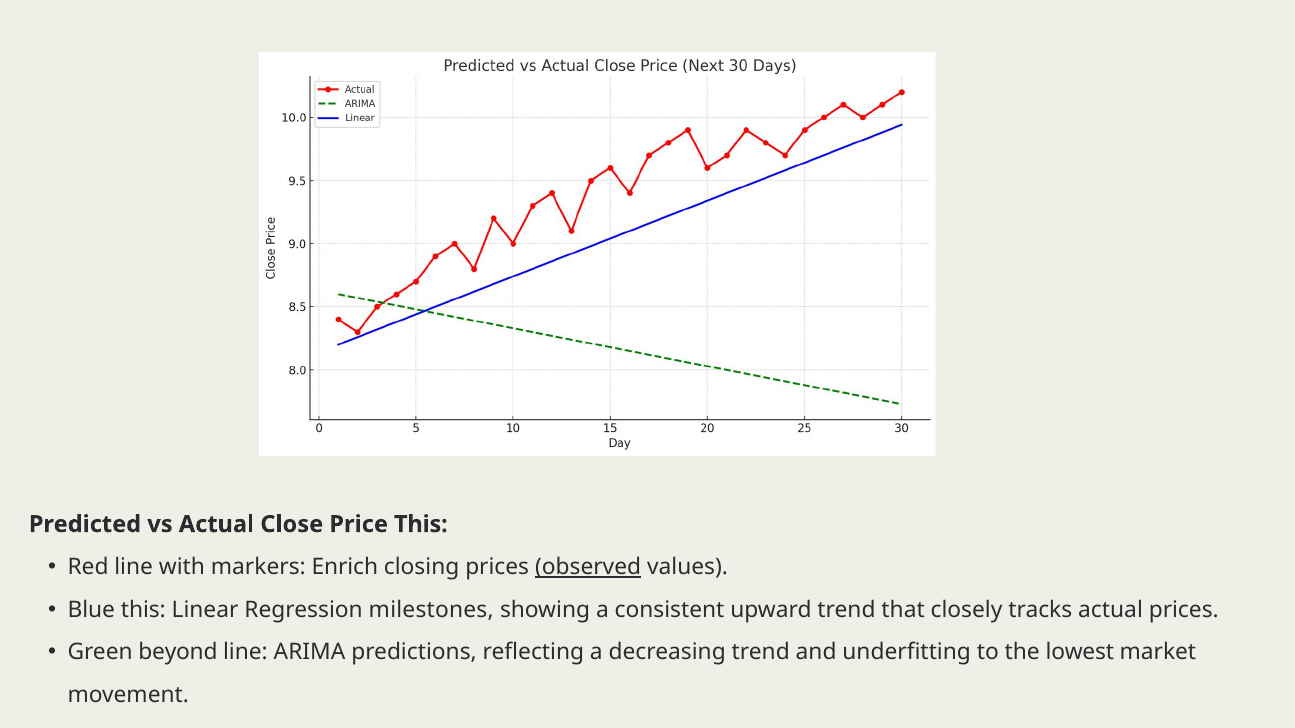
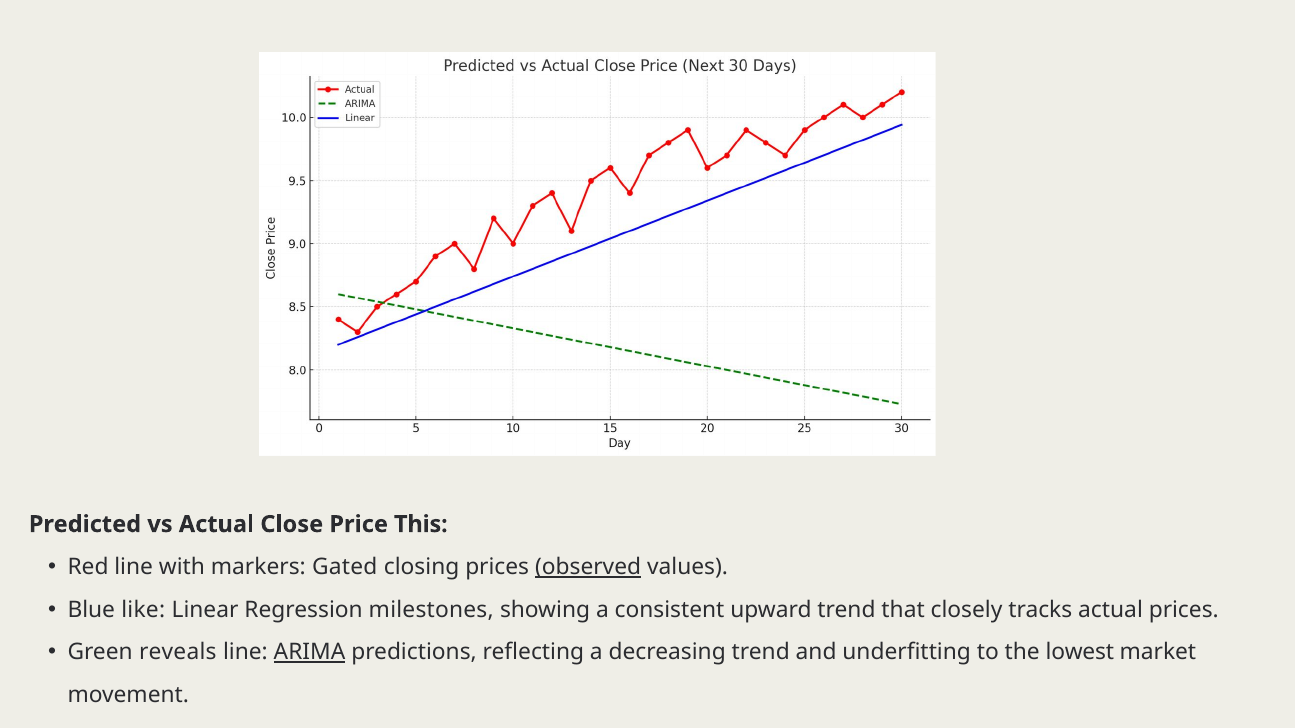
Enrich: Enrich -> Gated
Blue this: this -> like
beyond: beyond -> reveals
ARIMA underline: none -> present
